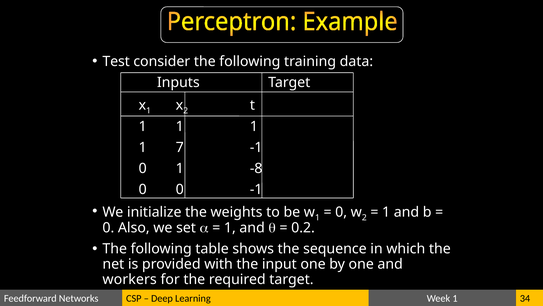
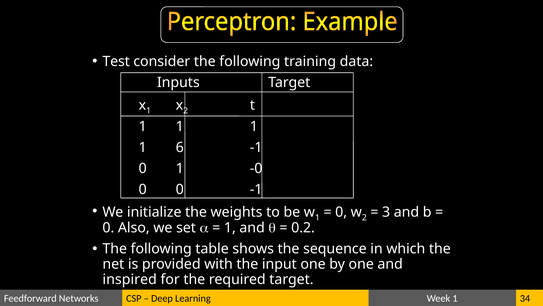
7: 7 -> 6
-8: -8 -> -0
1 at (386, 212): 1 -> 3
workers: workers -> inspired
